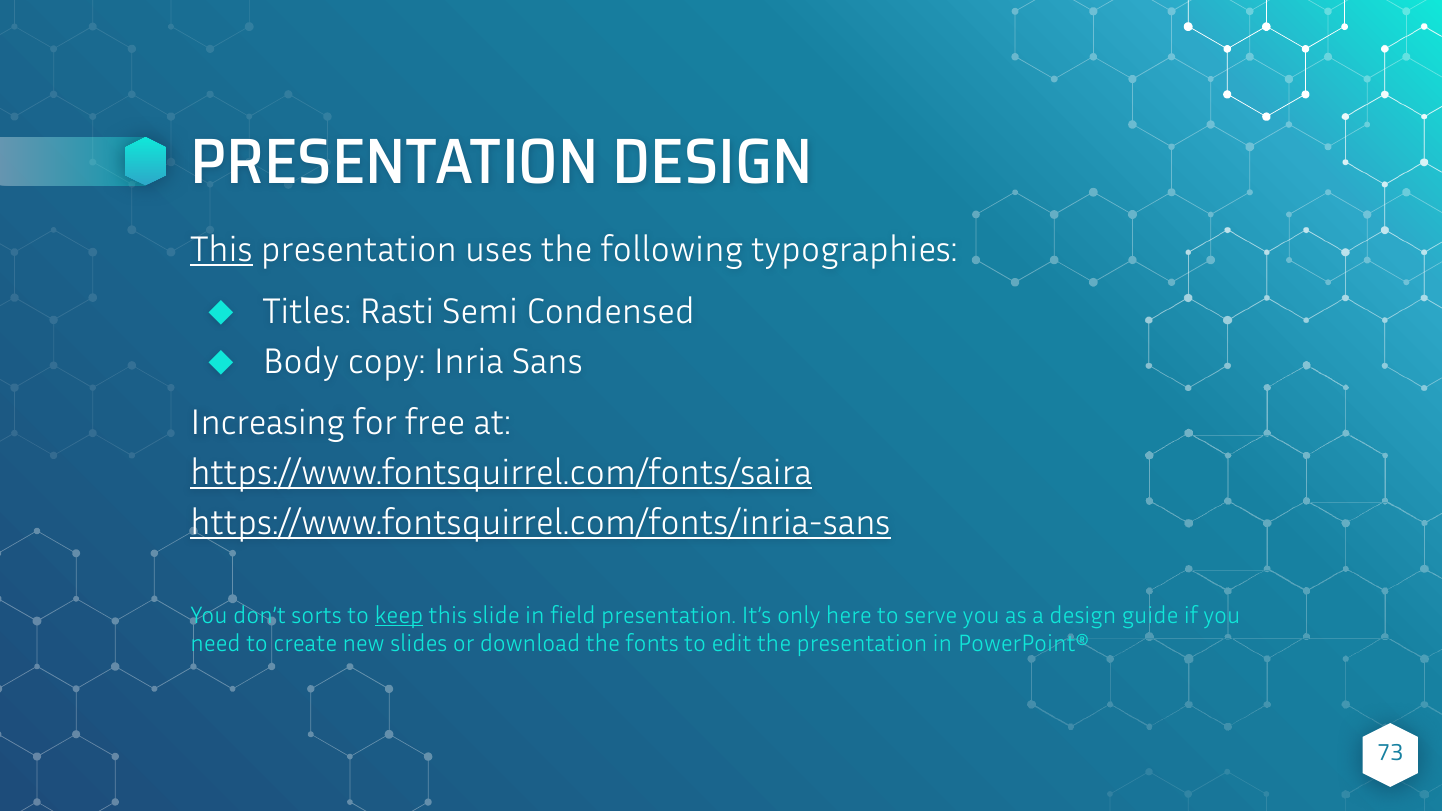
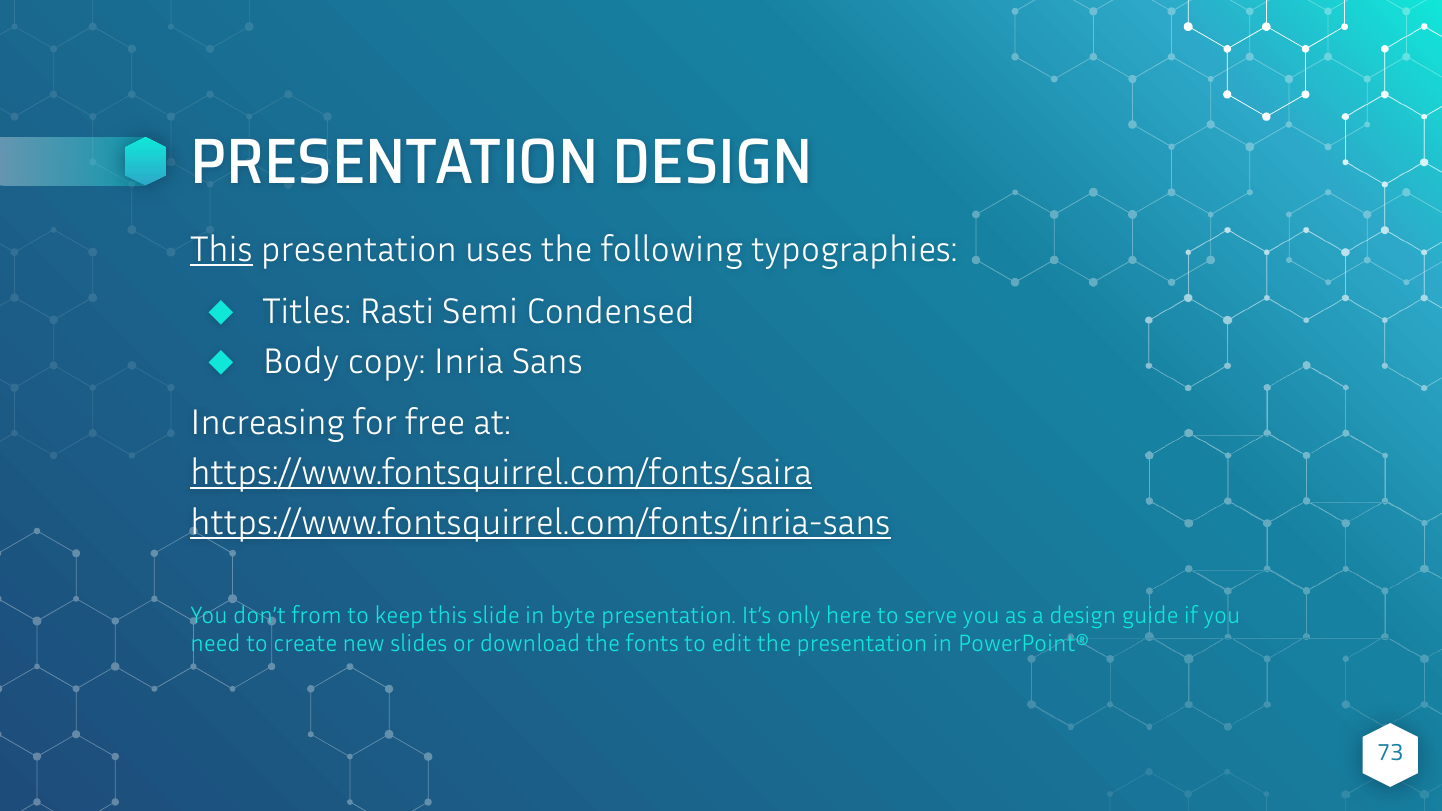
sorts: sorts -> from
keep underline: present -> none
field: field -> byte
